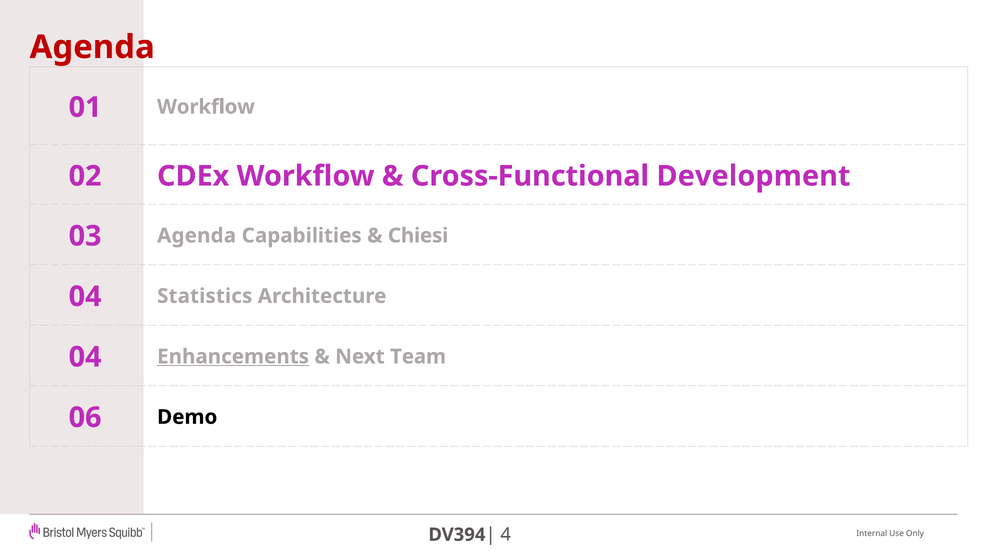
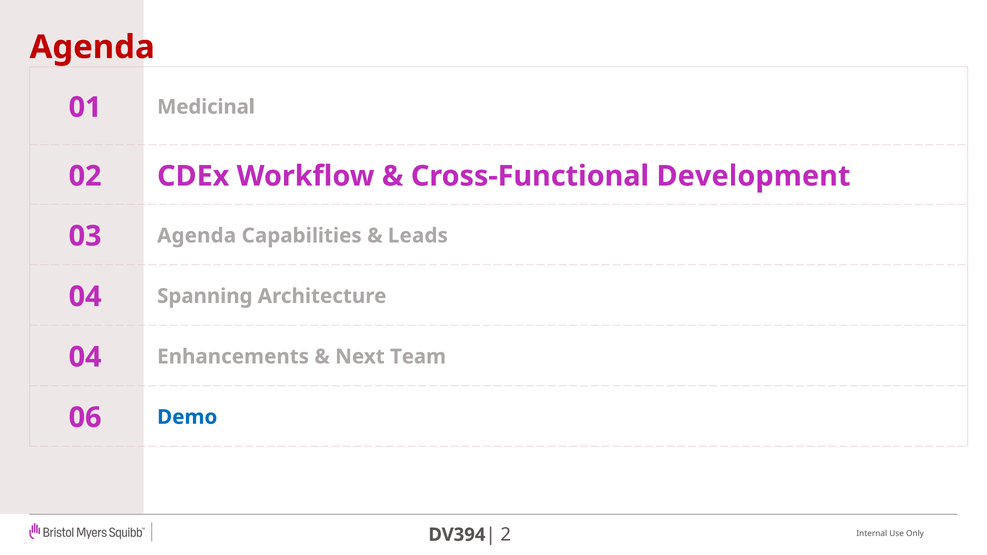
01 Workflow: Workflow -> Medicinal
Chiesi: Chiesi -> Leads
Statistics: Statistics -> Spanning
Enhancements underline: present -> none
Demo colour: black -> blue
4: 4 -> 2
